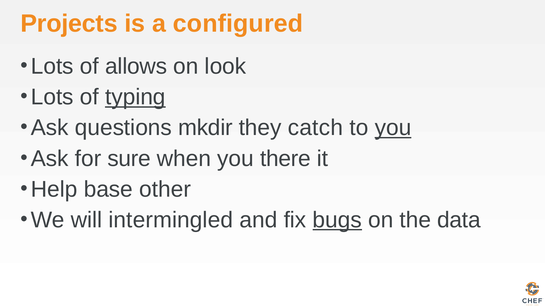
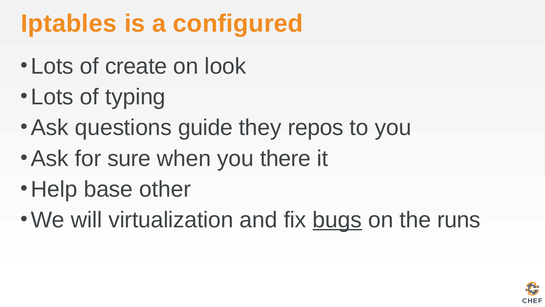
Projects: Projects -> Iptables
allows: allows -> create
typing underline: present -> none
mkdir: mkdir -> guide
catch: catch -> repos
you at (393, 128) underline: present -> none
intermingled: intermingled -> virtualization
data: data -> runs
